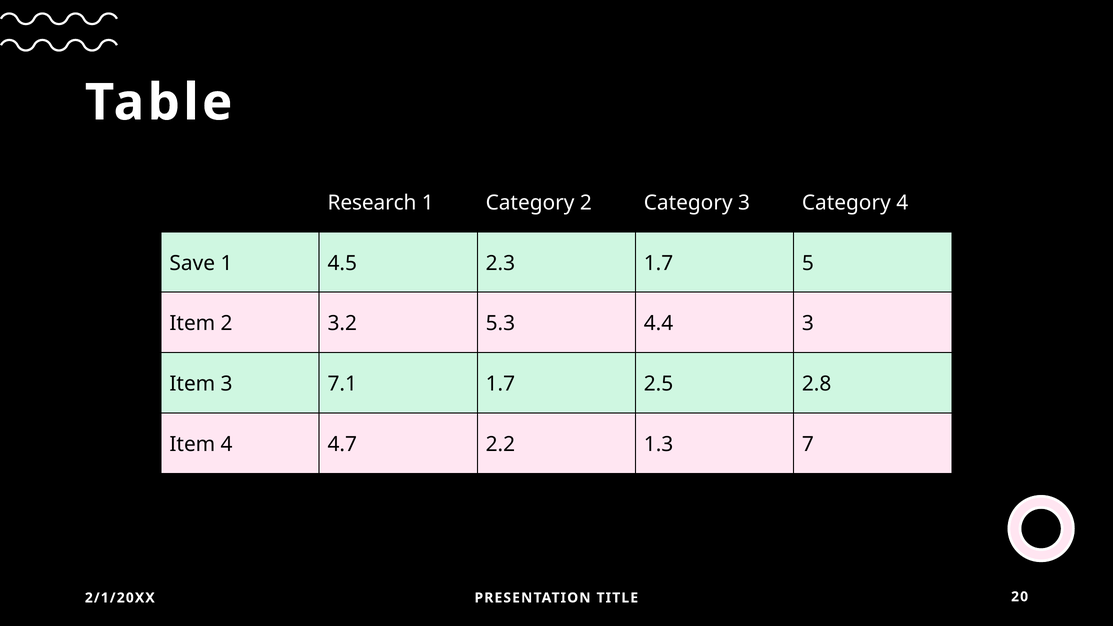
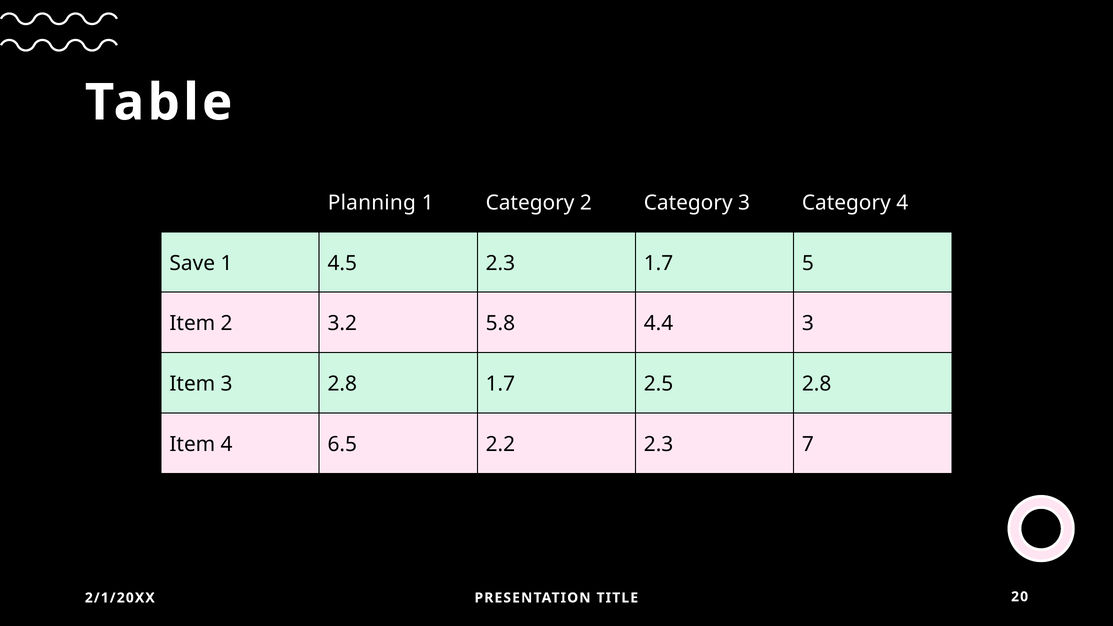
Research: Research -> Planning
5.3: 5.3 -> 5.8
3 7.1: 7.1 -> 2.8
4.7: 4.7 -> 6.5
2.2 1.3: 1.3 -> 2.3
